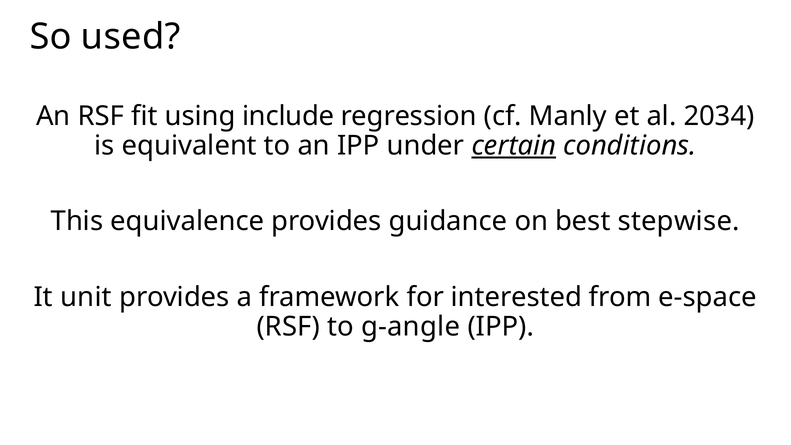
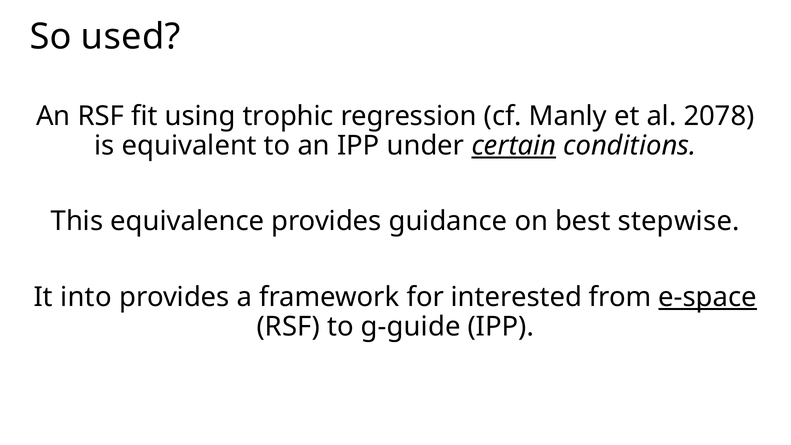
include: include -> trophic
2034: 2034 -> 2078
unit: unit -> into
e-space underline: none -> present
g-angle: g-angle -> g-guide
